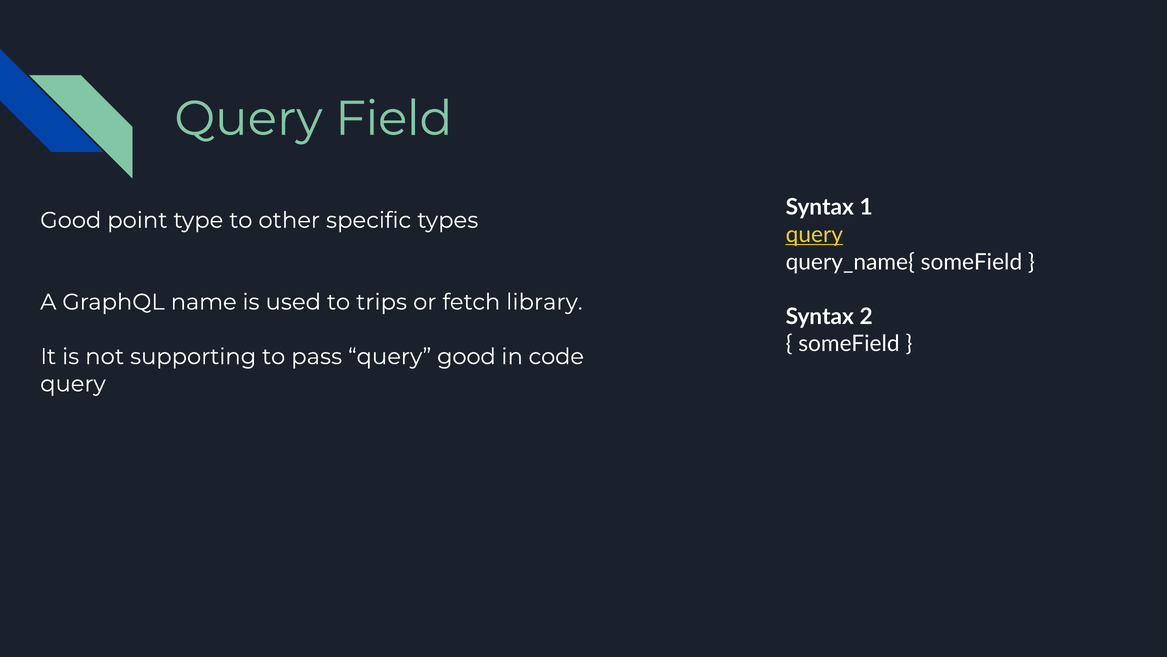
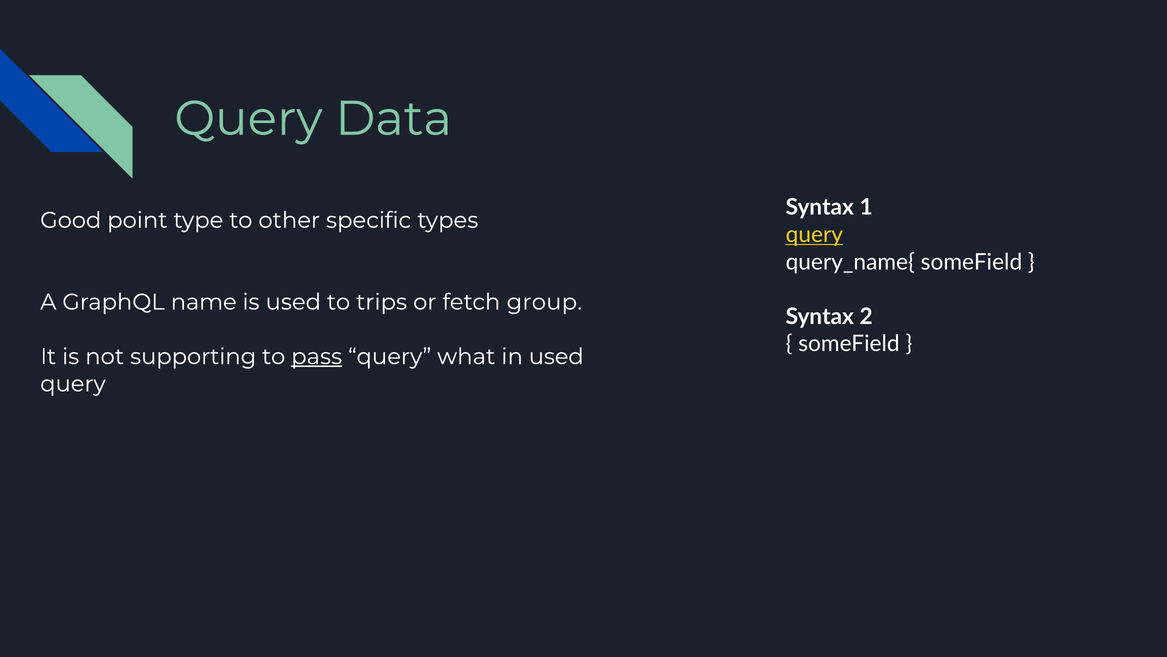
Field: Field -> Data
library: library -> group
pass underline: none -> present
query good: good -> what
in code: code -> used
